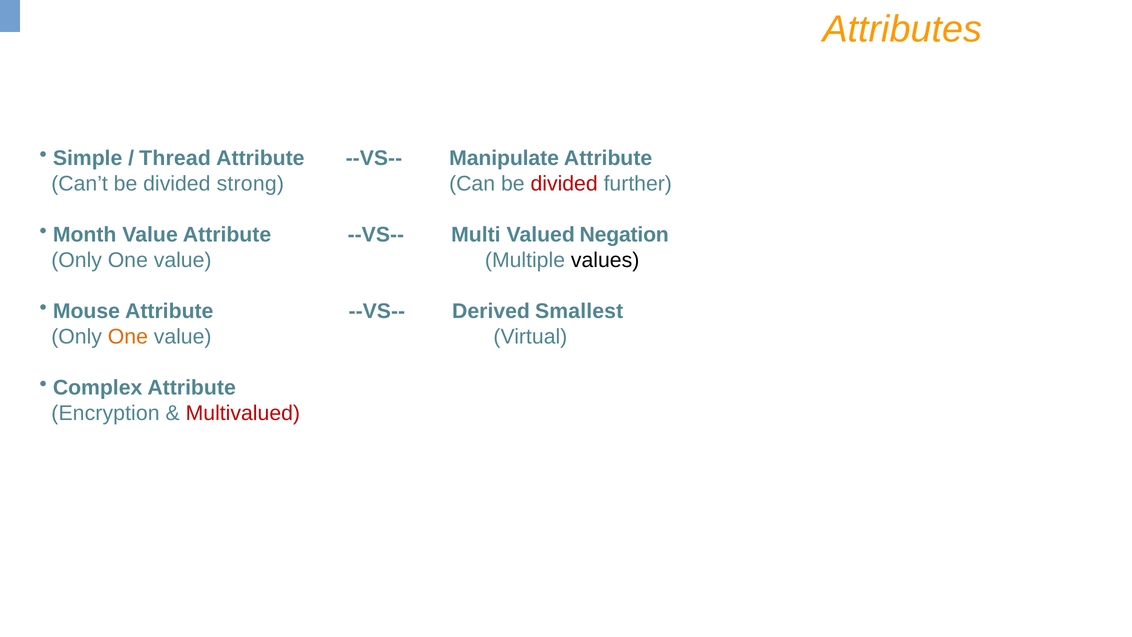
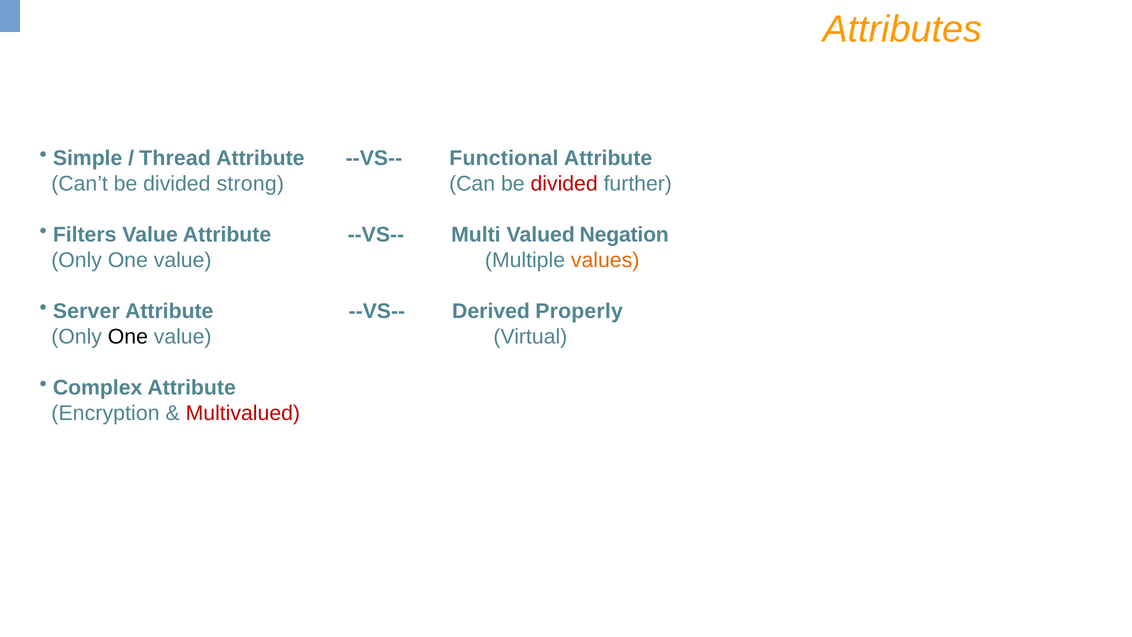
Manipulate: Manipulate -> Functional
Month: Month -> Filters
values colour: black -> orange
Mouse: Mouse -> Server
Smallest: Smallest -> Properly
One at (128, 337) colour: orange -> black
